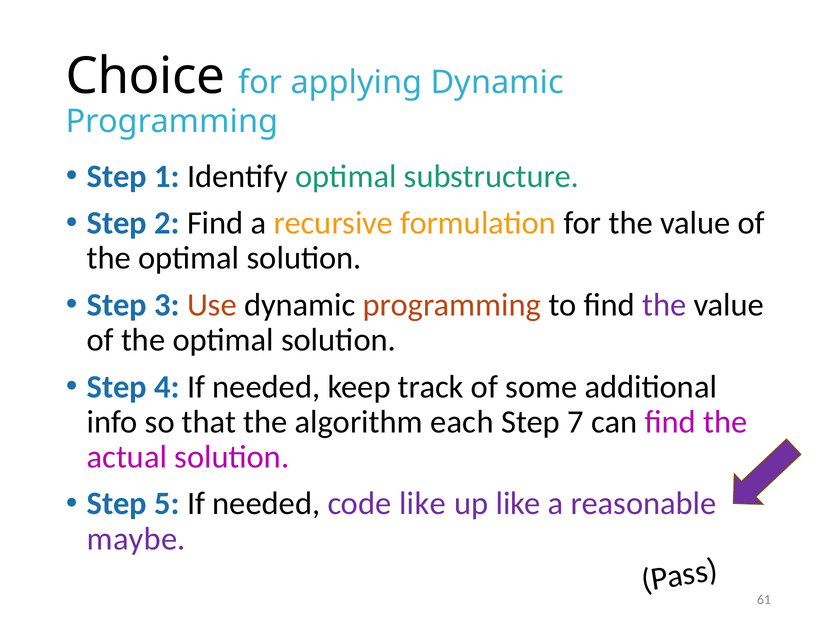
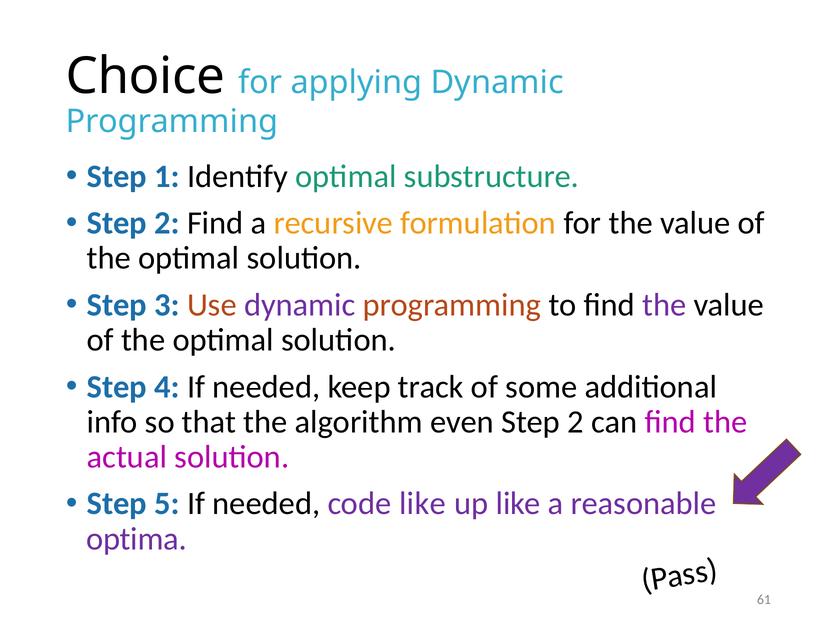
dynamic at (300, 305) colour: black -> purple
each: each -> even
7 at (576, 422): 7 -> 2
maybe: maybe -> optima
